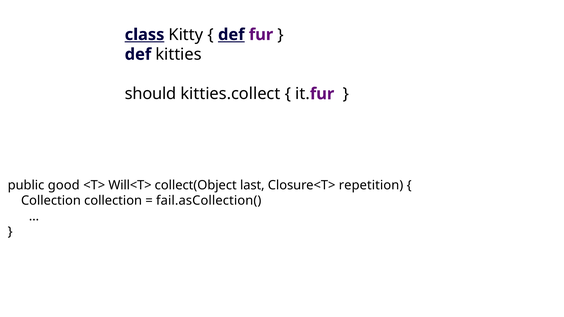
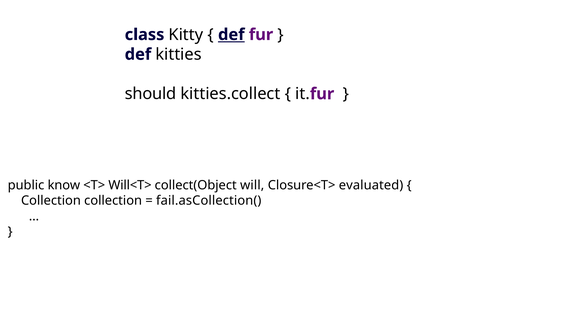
class underline: present -> none
good: good -> know
last: last -> will
repetition: repetition -> evaluated
